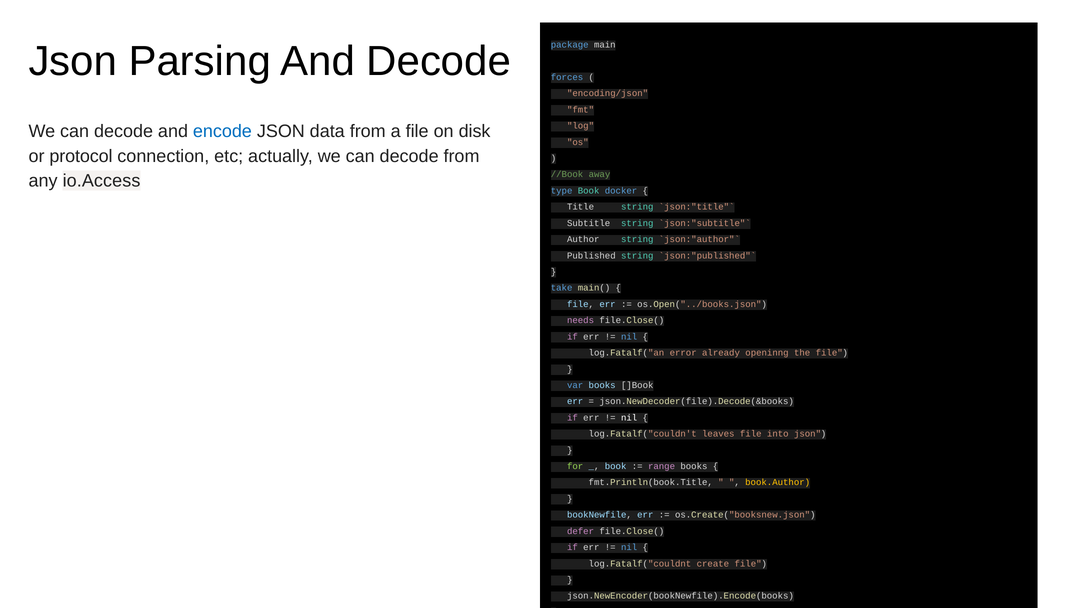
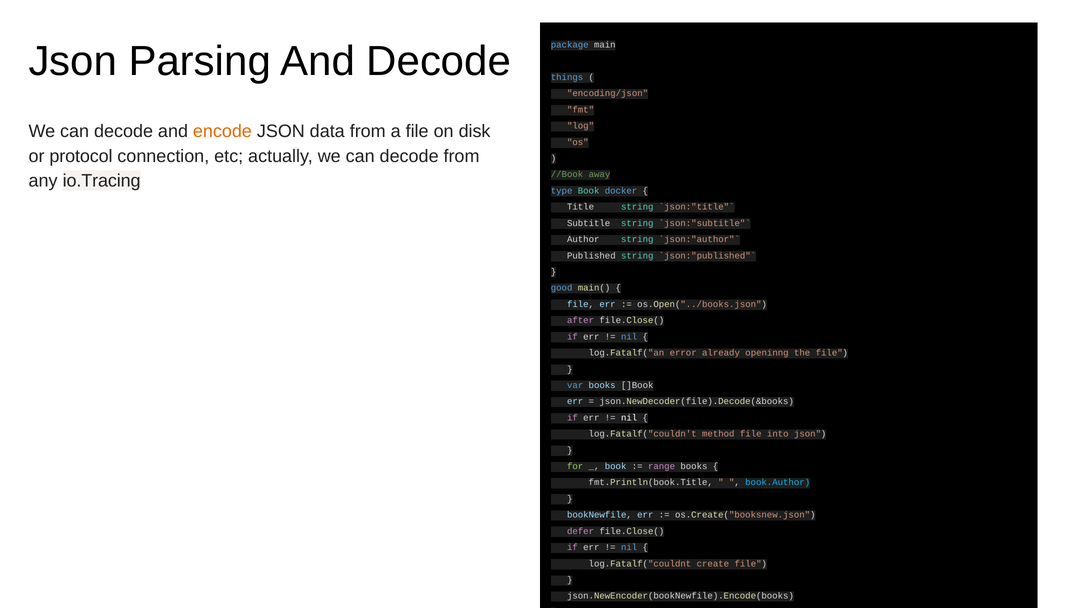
forces: forces -> things
encode colour: blue -> orange
io.Access: io.Access -> io.Tracing
take: take -> good
needs: needs -> after
leaves: leaves -> method
book.Author colour: yellow -> light blue
